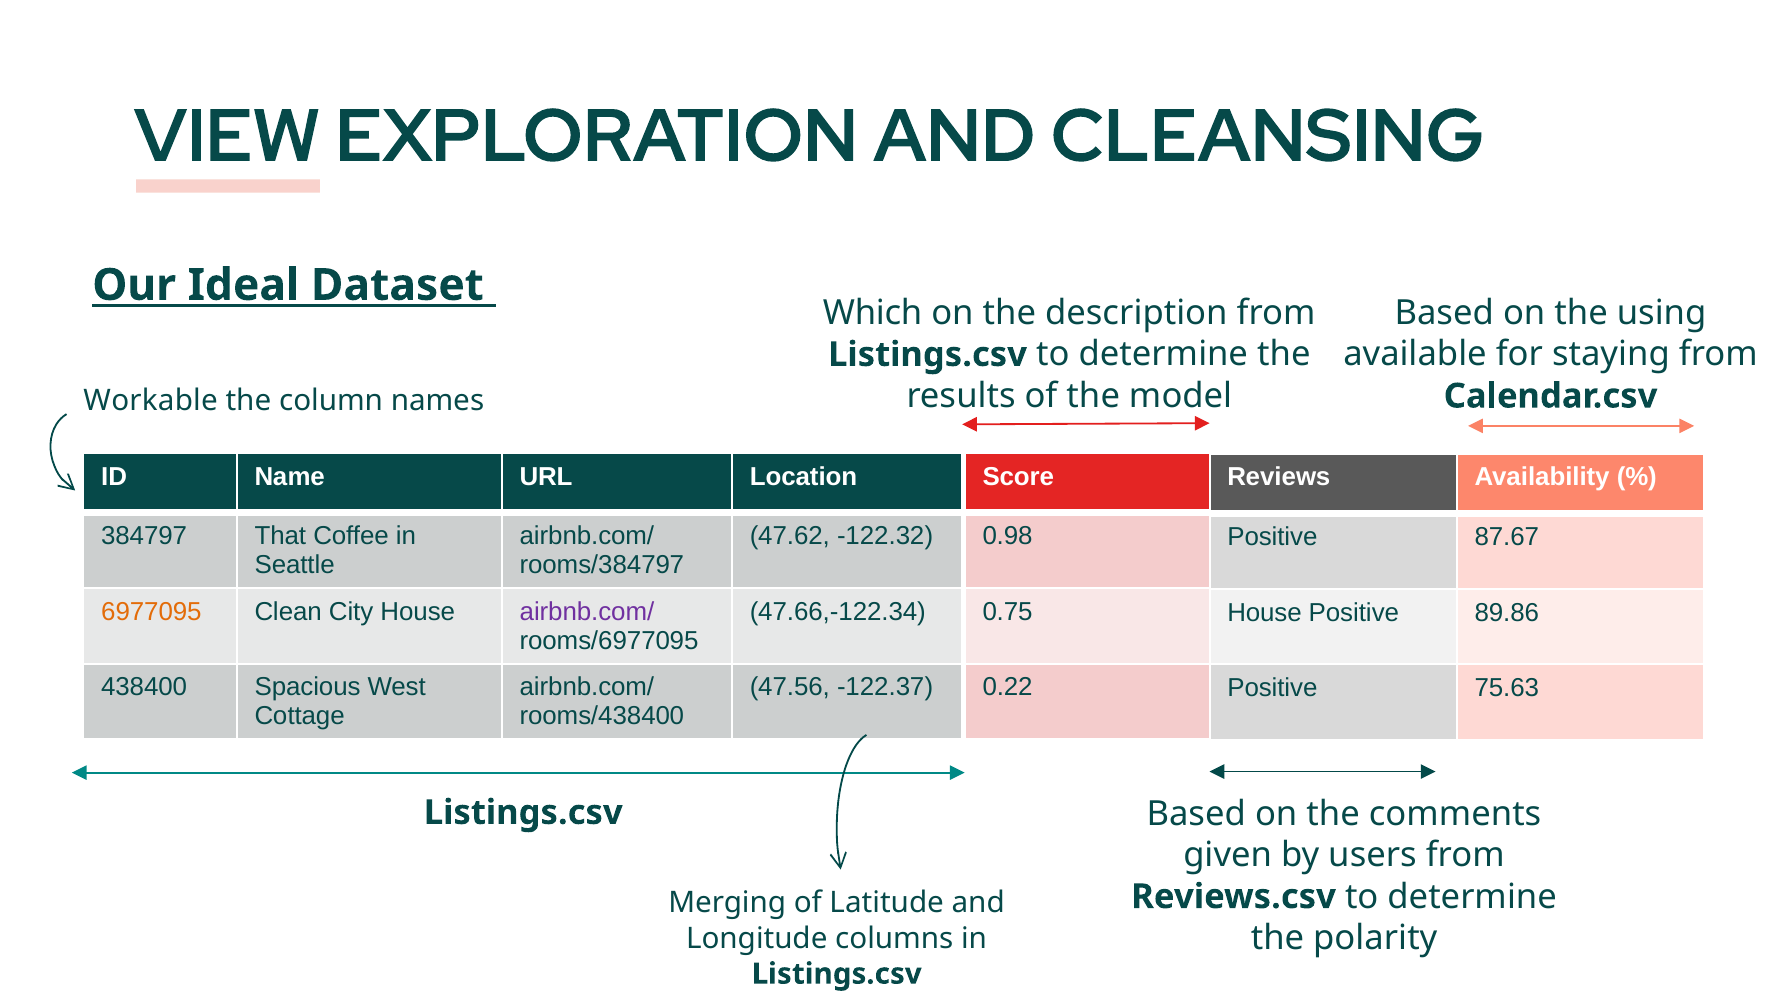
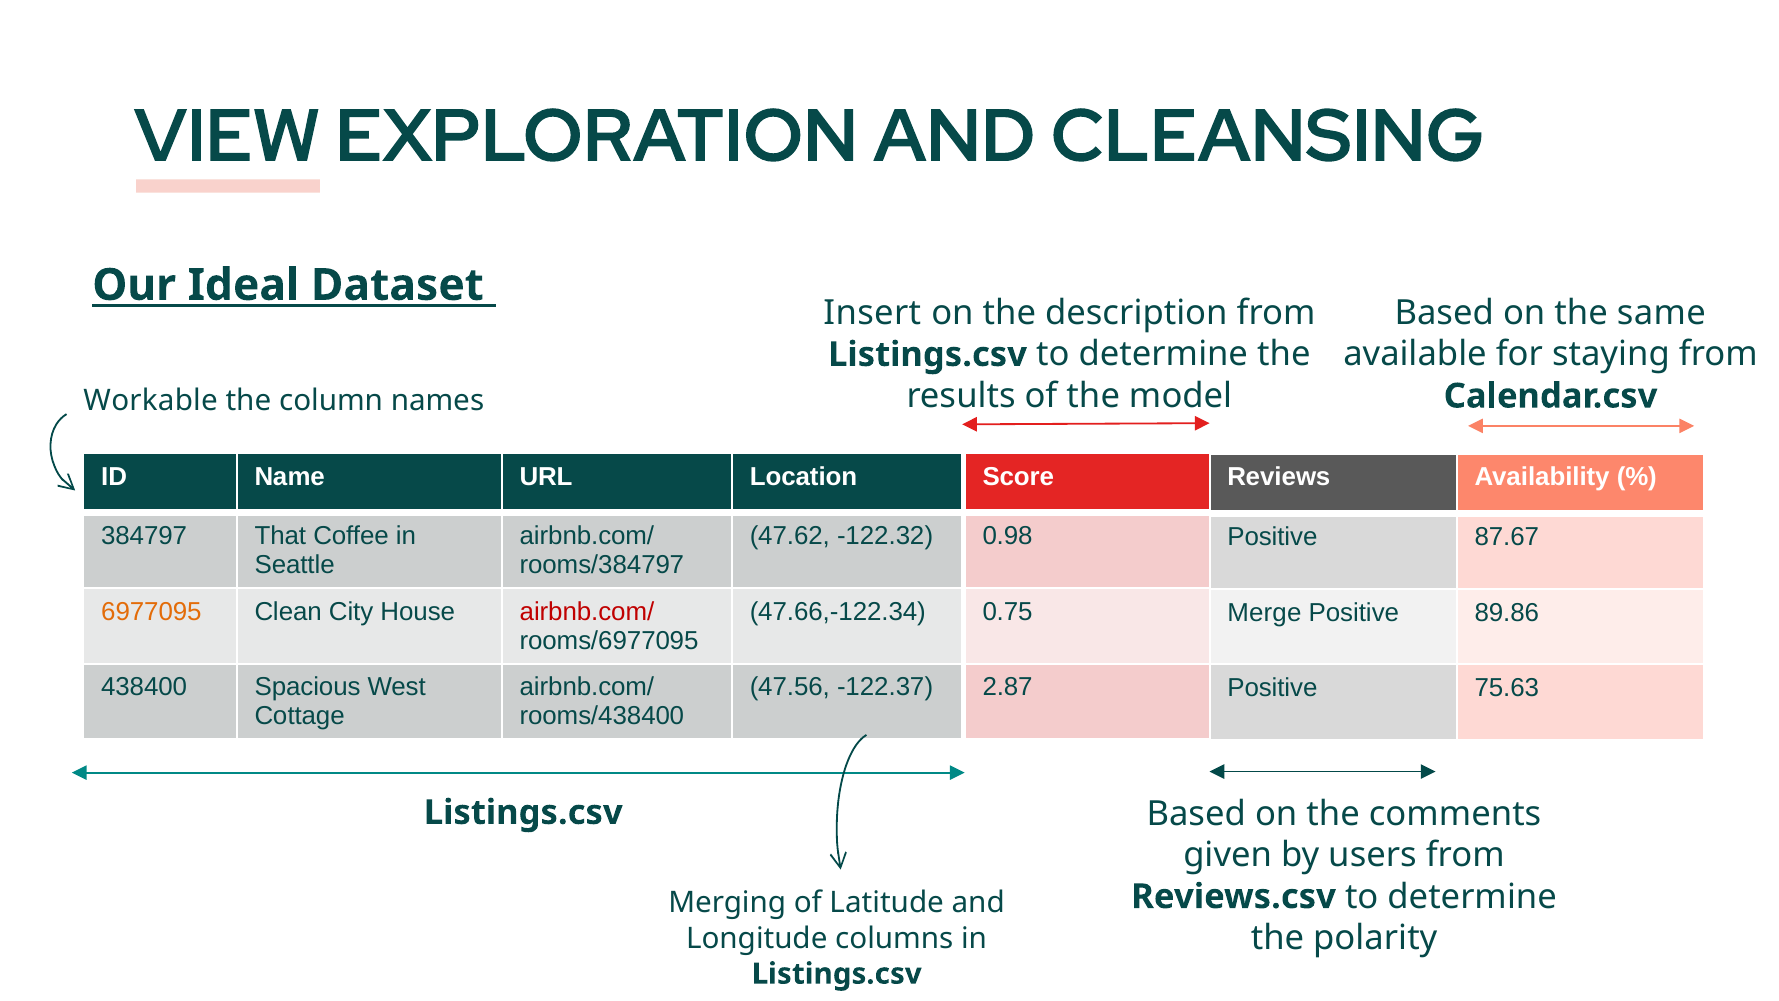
Which: Which -> Insert
using: using -> same
airbnb.com/ at (587, 612) colour: purple -> red
House at (1265, 612): House -> Merge
0.22: 0.22 -> 2.87
